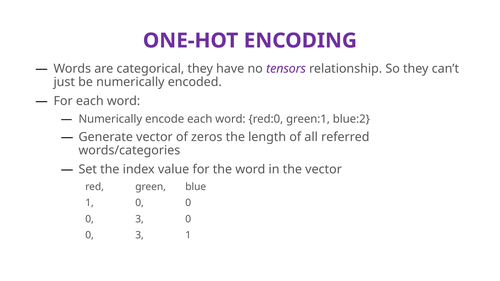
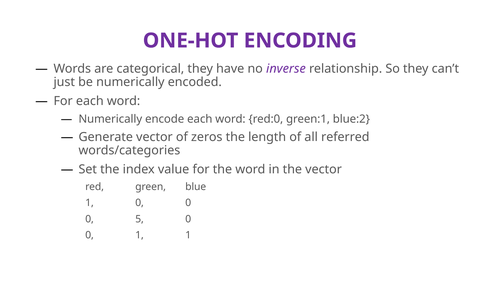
tensors: tensors -> inverse
3 at (140, 219): 3 -> 5
3 at (140, 235): 3 -> 1
